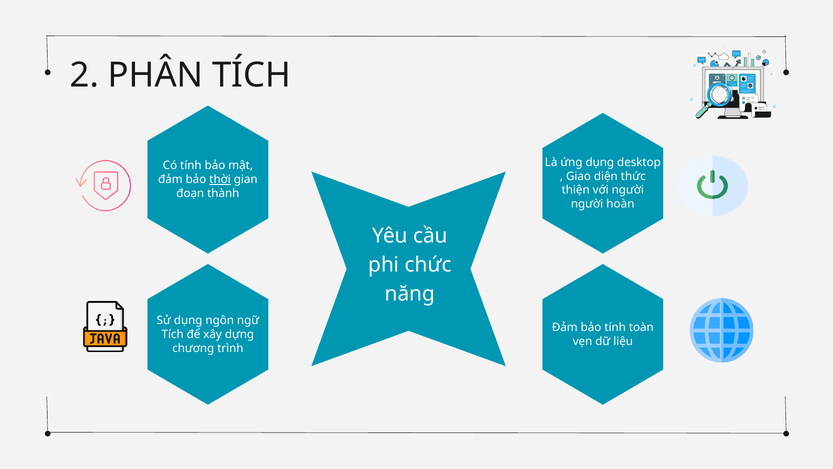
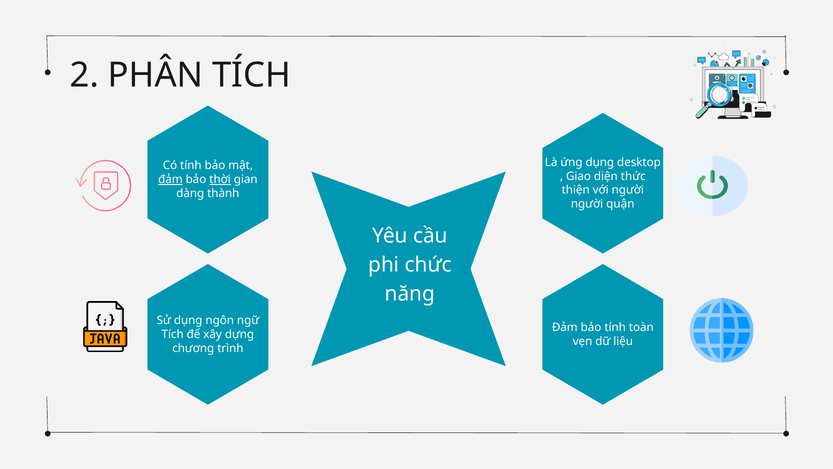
đảm at (170, 179) underline: none -> present
đoạn: đoạn -> dàng
hoàn: hoàn -> quận
